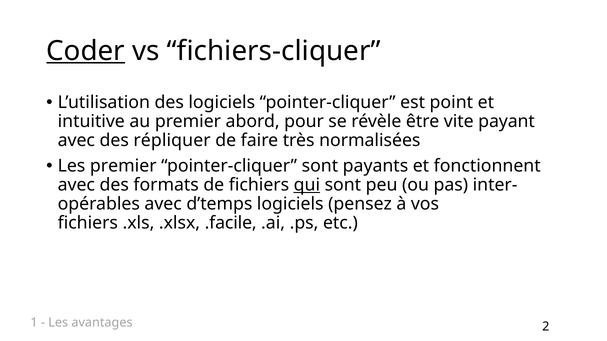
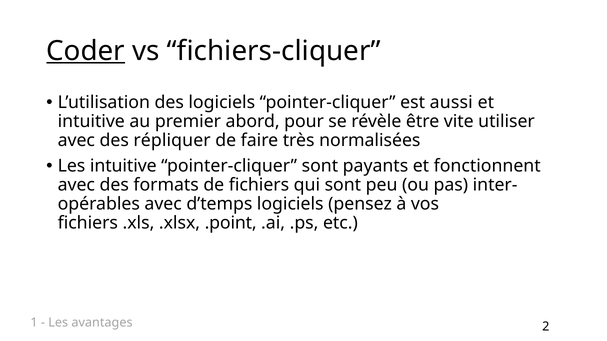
point: point -> aussi
payant: payant -> utiliser
Les premier: premier -> intuitive
qui underline: present -> none
.facile: .facile -> .point
